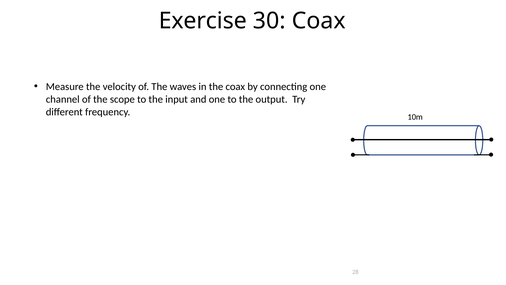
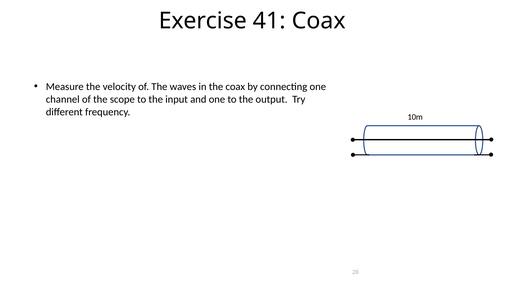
30: 30 -> 41
